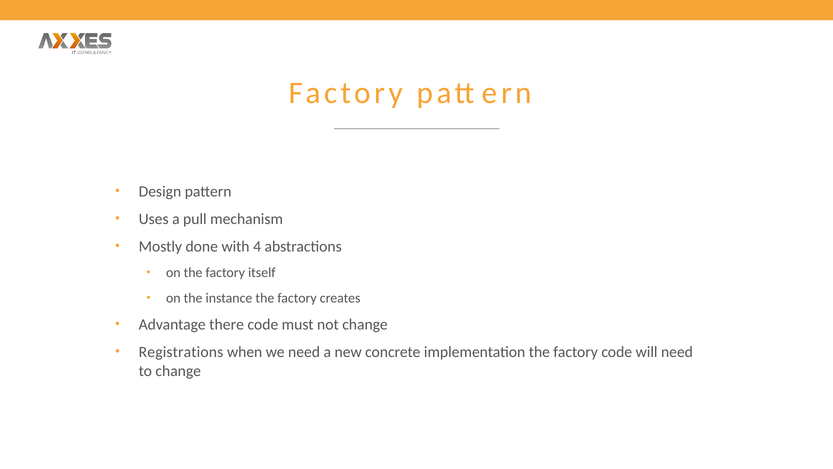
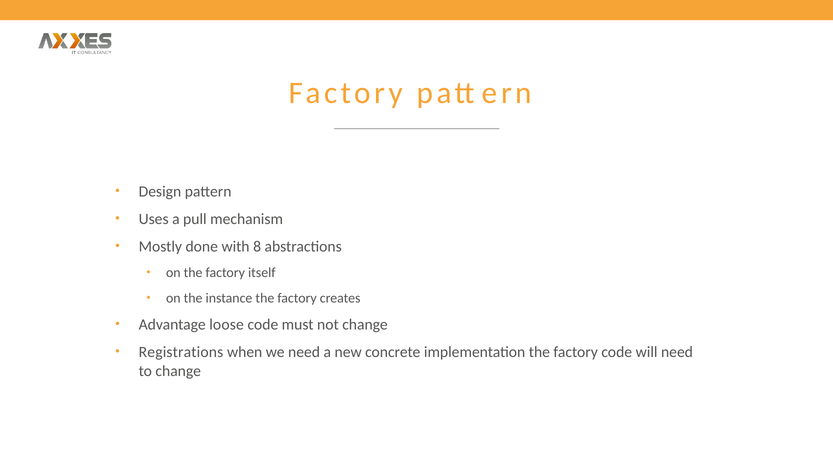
4: 4 -> 8
there: there -> loose
